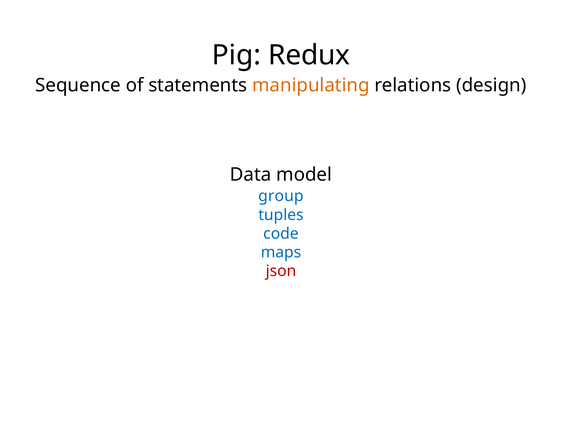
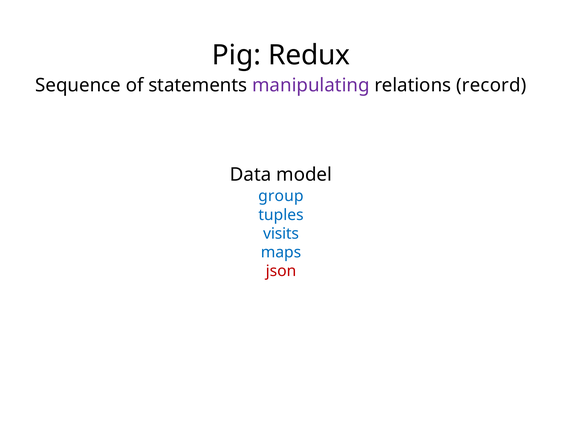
manipulating colour: orange -> purple
design: design -> record
code: code -> visits
